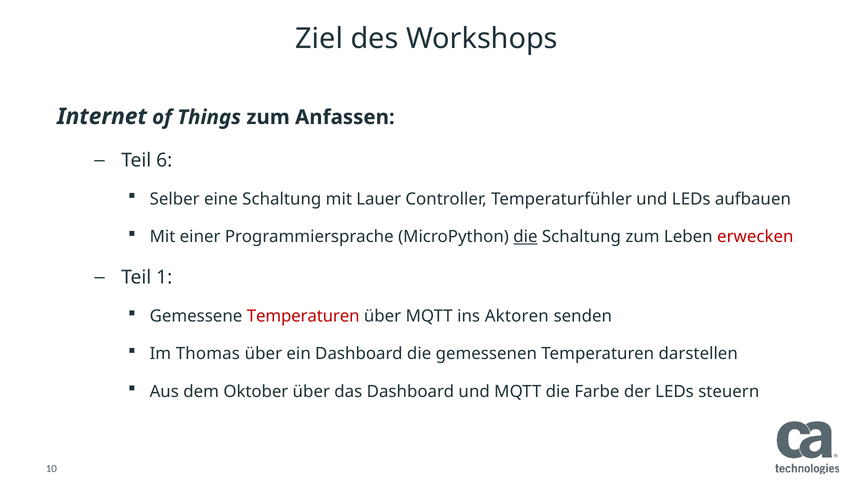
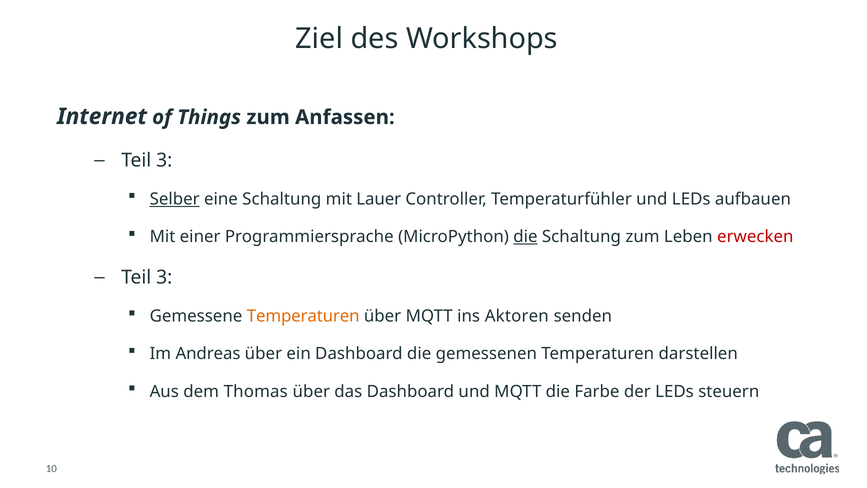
6 at (164, 160): 6 -> 3
Selber underline: none -> present
1 at (164, 277): 1 -> 3
Temperaturen at (303, 316) colour: red -> orange
Thomas: Thomas -> Andreas
Oktober: Oktober -> Thomas
